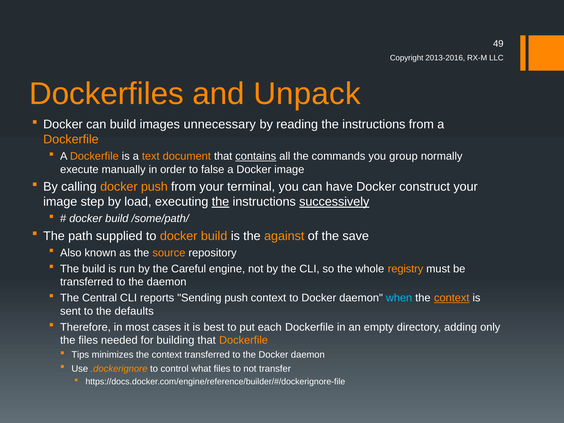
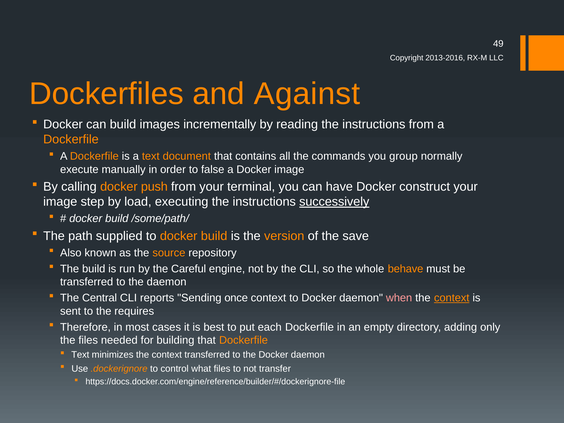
Unpack: Unpack -> Against
unnecessary: unnecessary -> incrementally
contains underline: present -> none
the at (221, 202) underline: present -> none
against: against -> version
registry: registry -> behave
Sending push: push -> once
when colour: light blue -> pink
defaults: defaults -> requires
Tips at (80, 355): Tips -> Text
